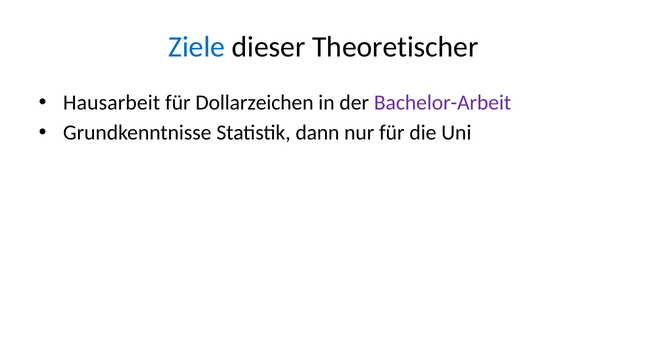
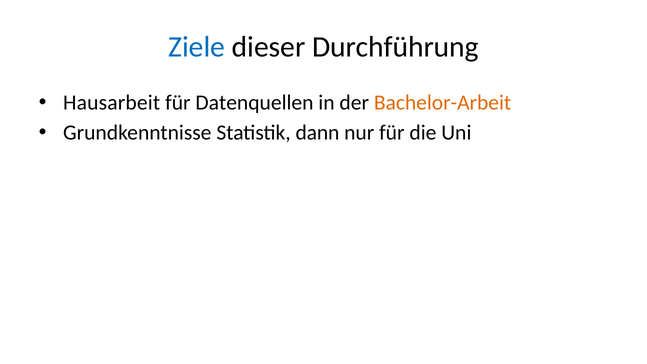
Theoretischer: Theoretischer -> Durchführung
Dollarzeichen: Dollarzeichen -> Datenquellen
Bachelor-Arbeit colour: purple -> orange
